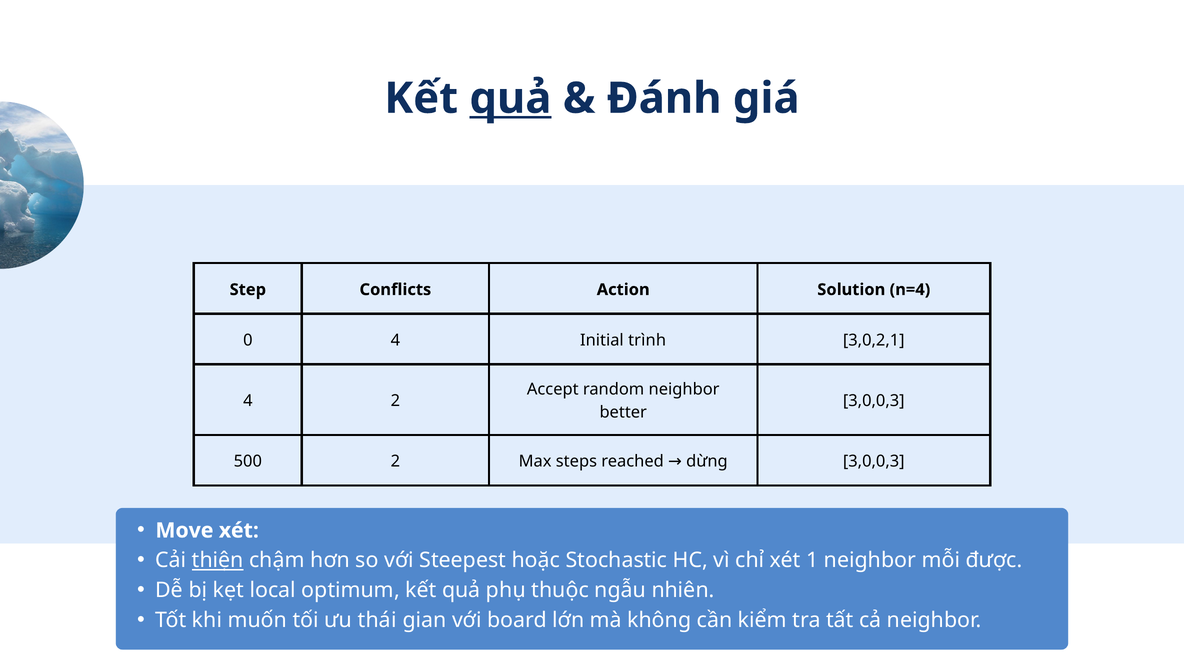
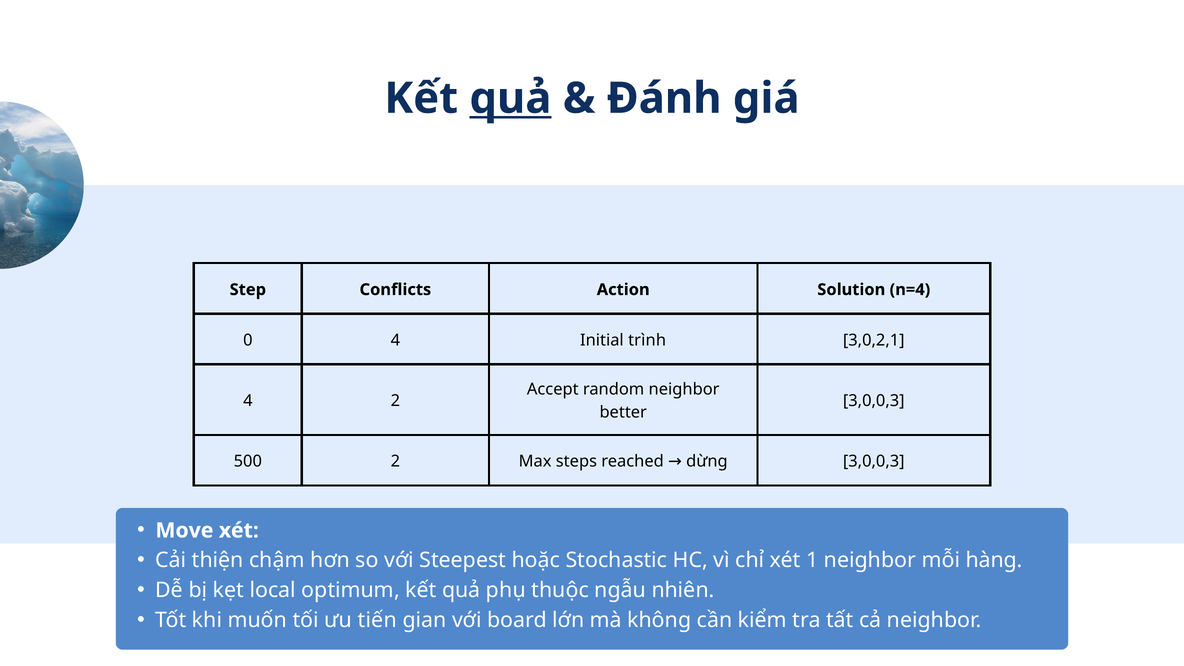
thiện underline: present -> none
được: được -> hàng
thái: thái -> tiến
